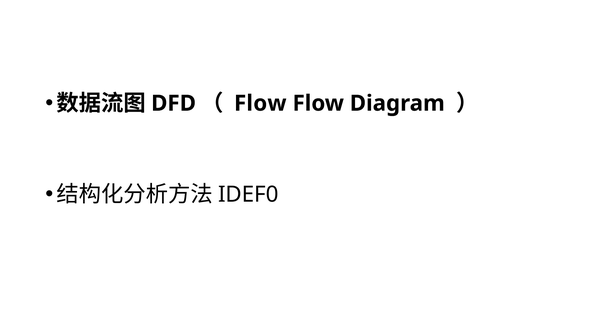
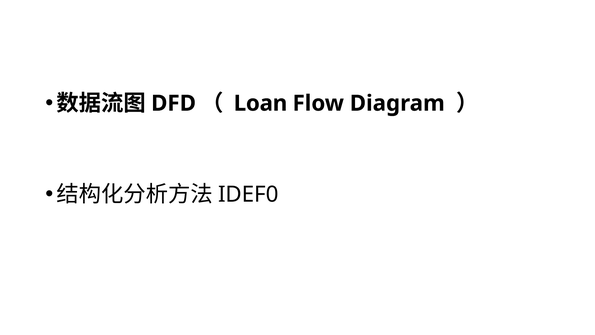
Flow at (260, 103): Flow -> Loan
